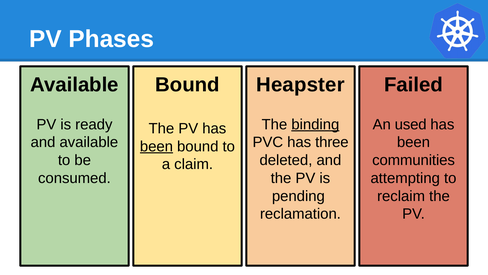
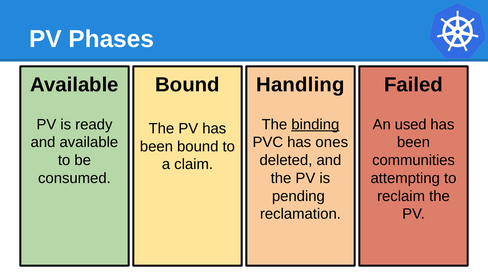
Heapster: Heapster -> Handling
three: three -> ones
been at (156, 146) underline: present -> none
